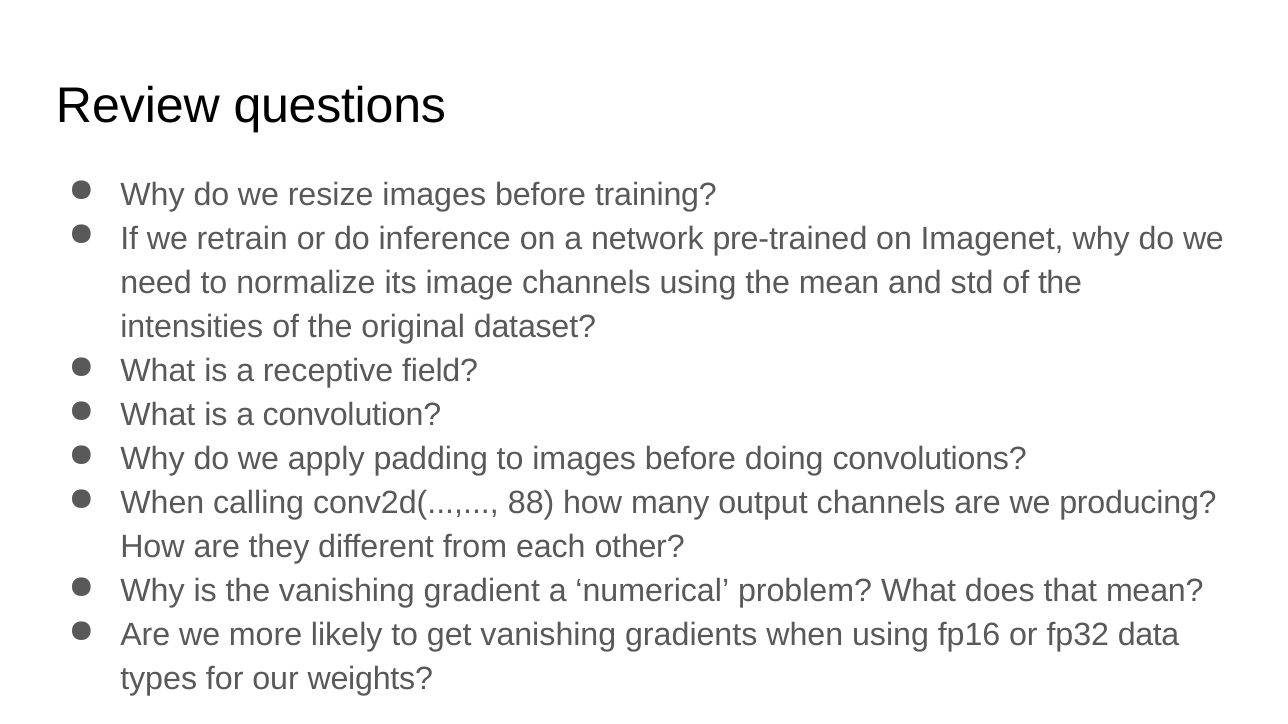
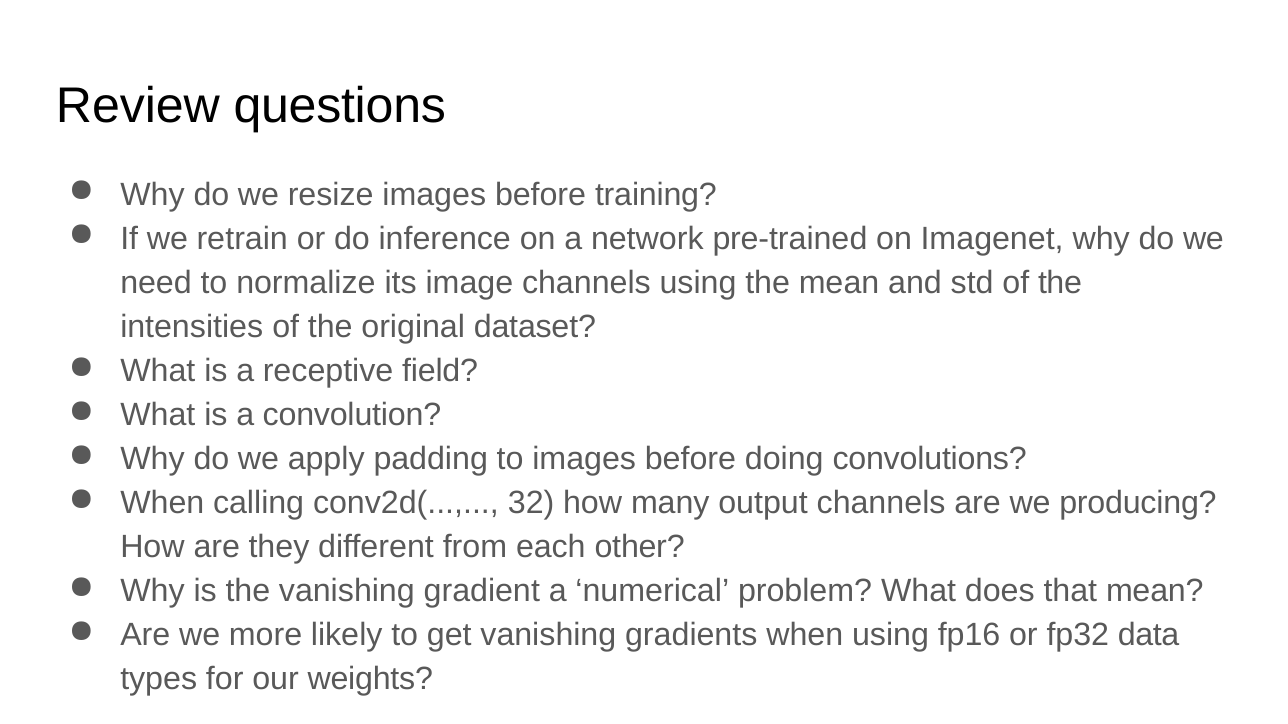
88: 88 -> 32
